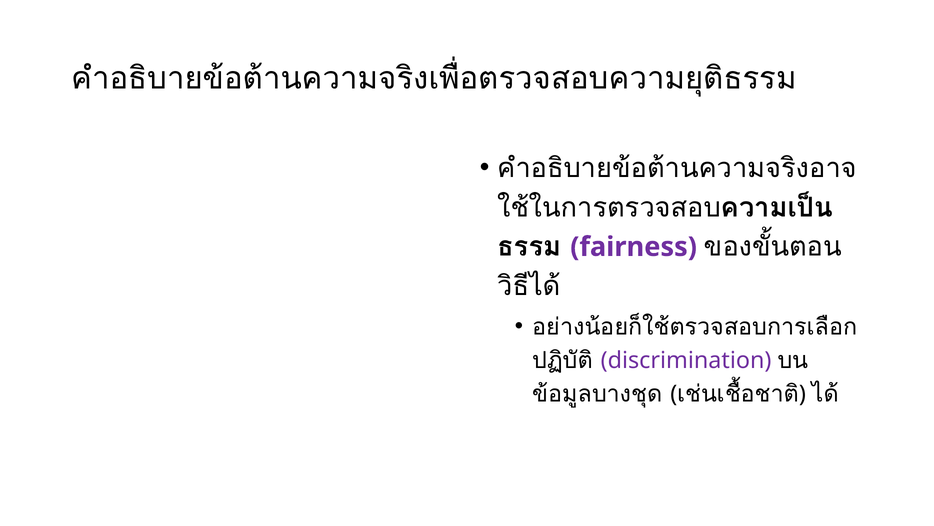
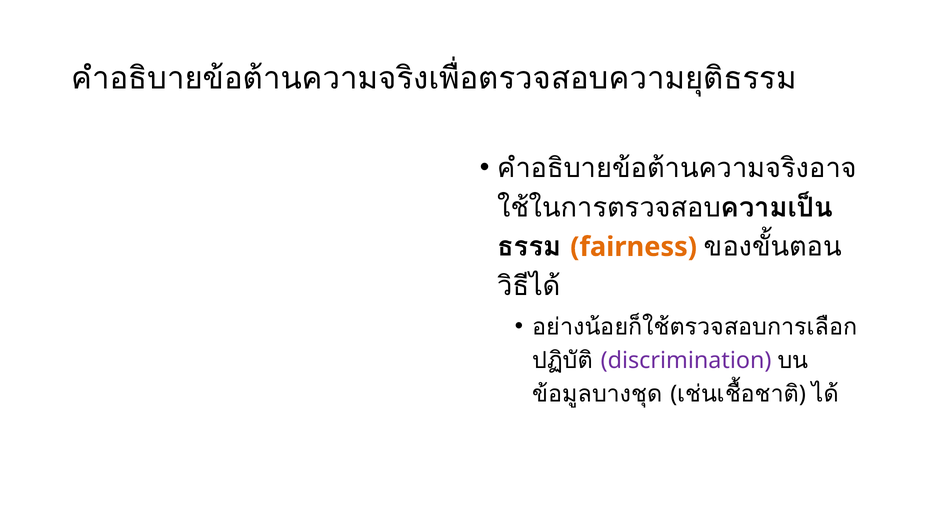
fairness colour: purple -> orange
